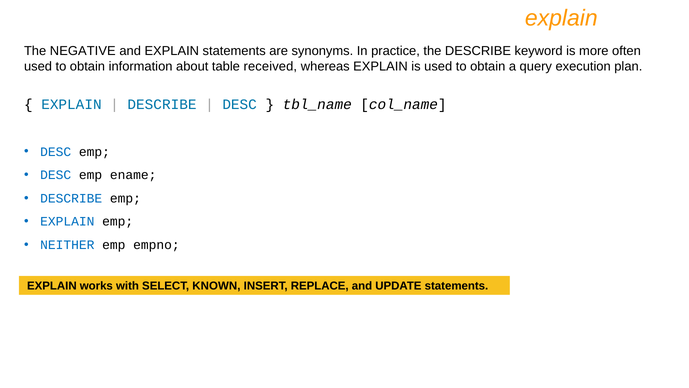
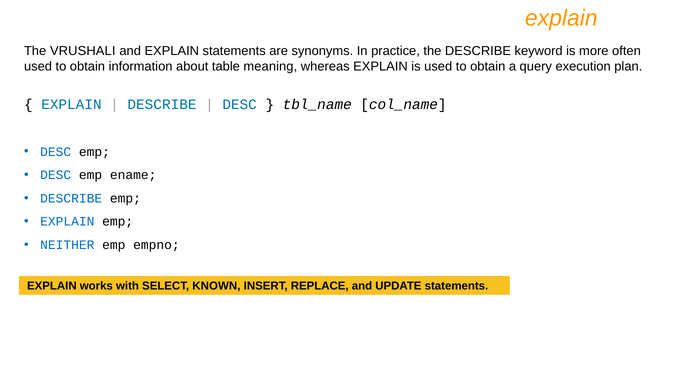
NEGATIVE: NEGATIVE -> VRUSHALI
received: received -> meaning
